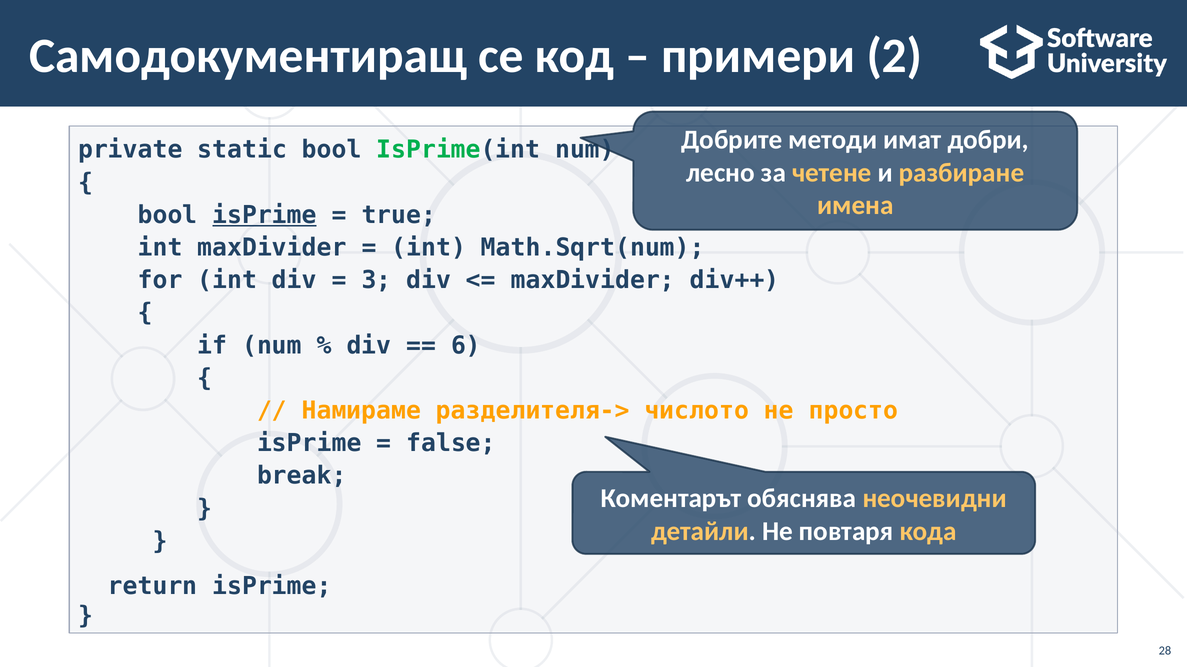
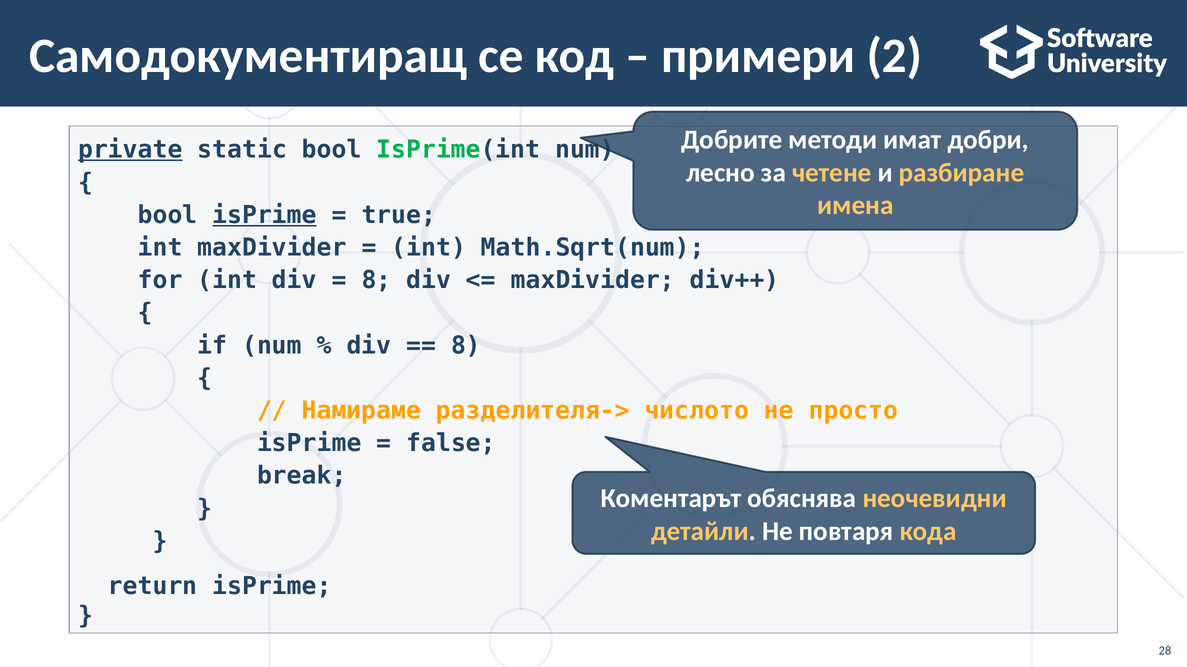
private underline: none -> present
3 at (376, 280): 3 -> 8
6 at (466, 346): 6 -> 8
